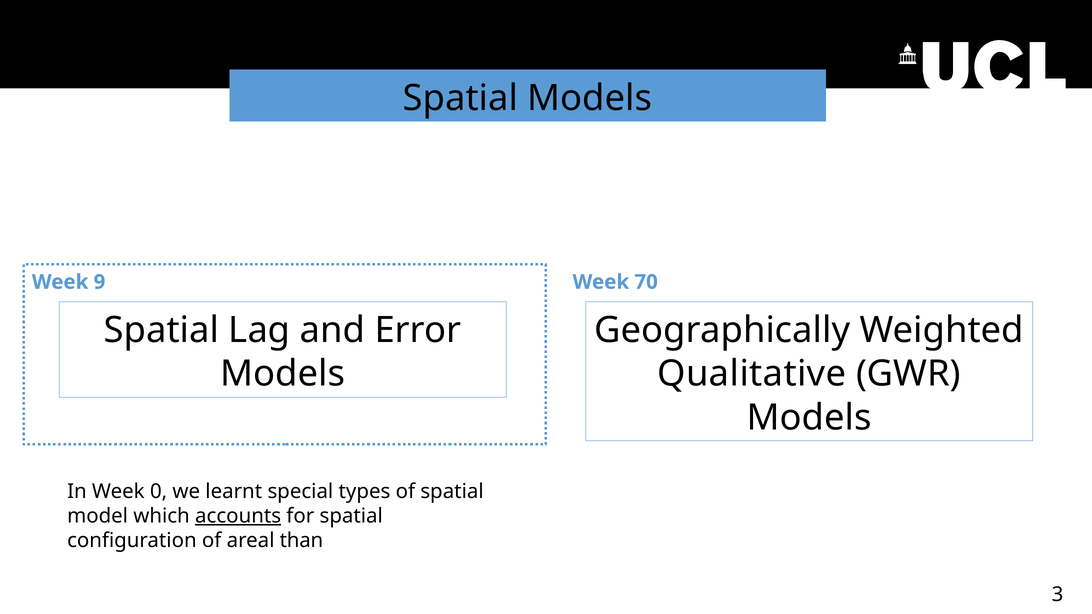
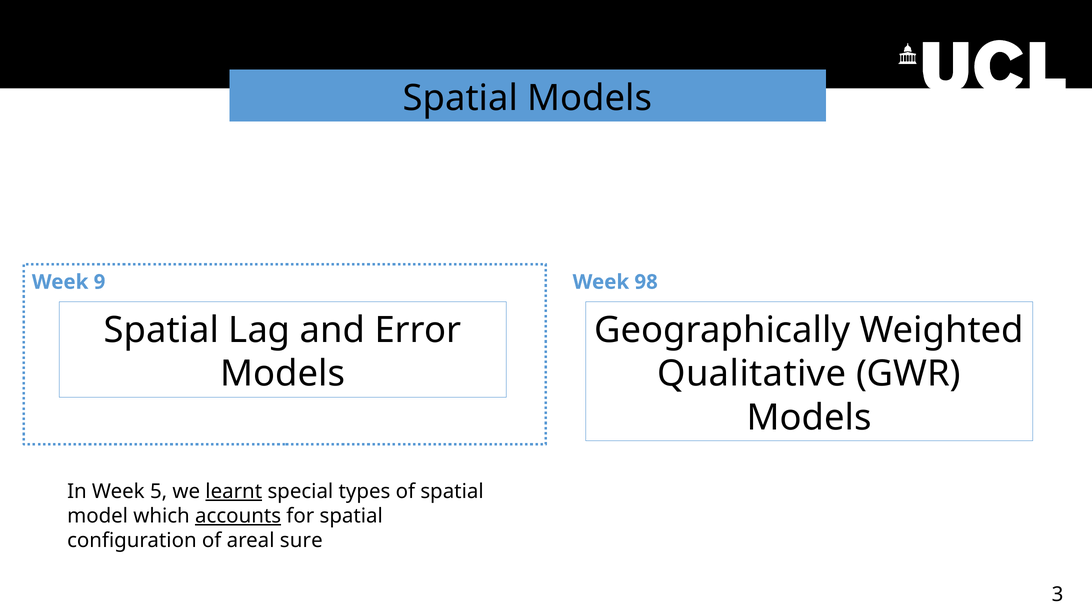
70: 70 -> 98
0: 0 -> 5
learnt underline: none -> present
than: than -> sure
